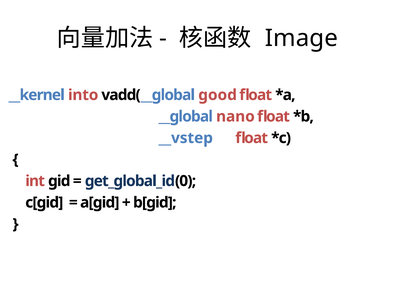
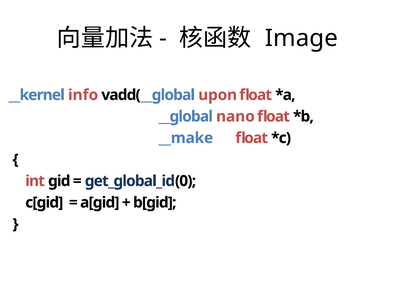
into: into -> info
good: good -> upon
__vstep: __vstep -> __make
